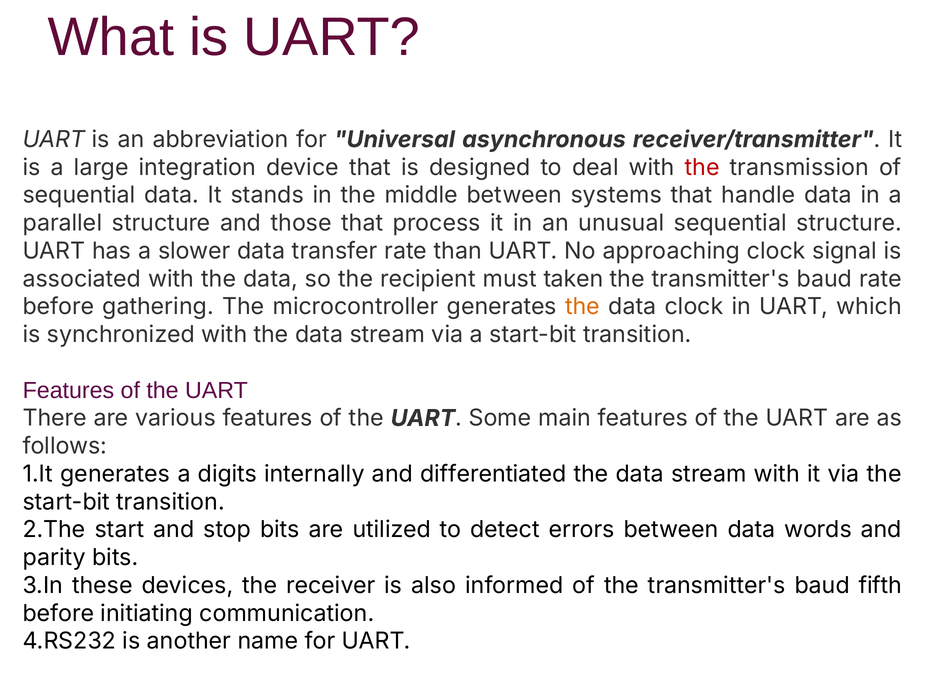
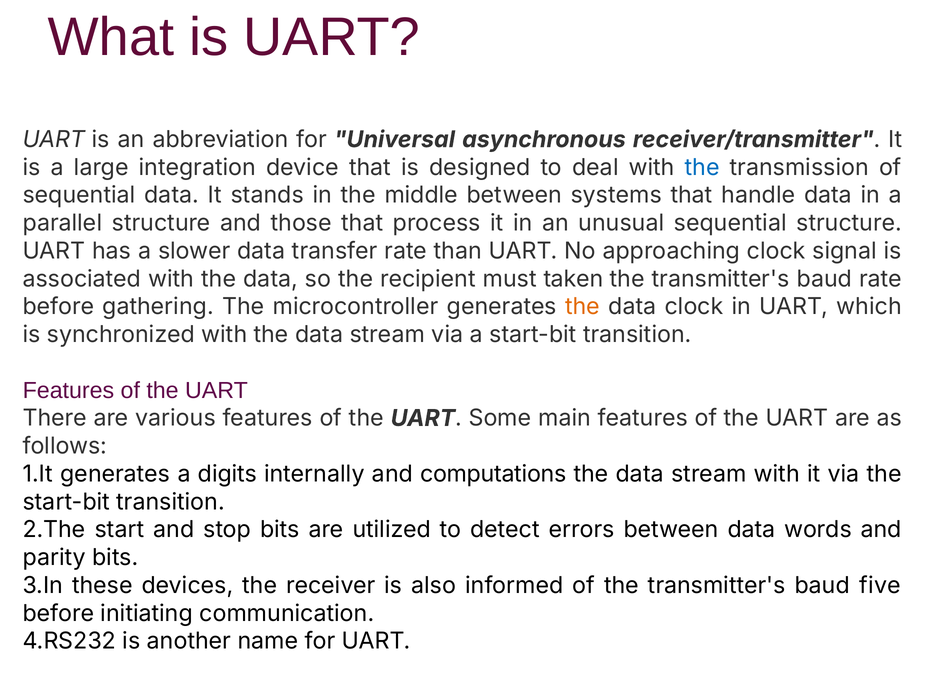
the at (702, 167) colour: red -> blue
differentiated: differentiated -> computations
fifth: fifth -> five
